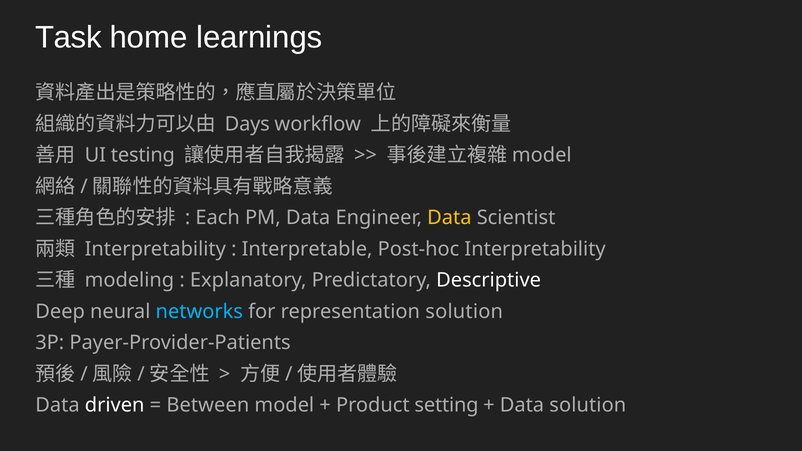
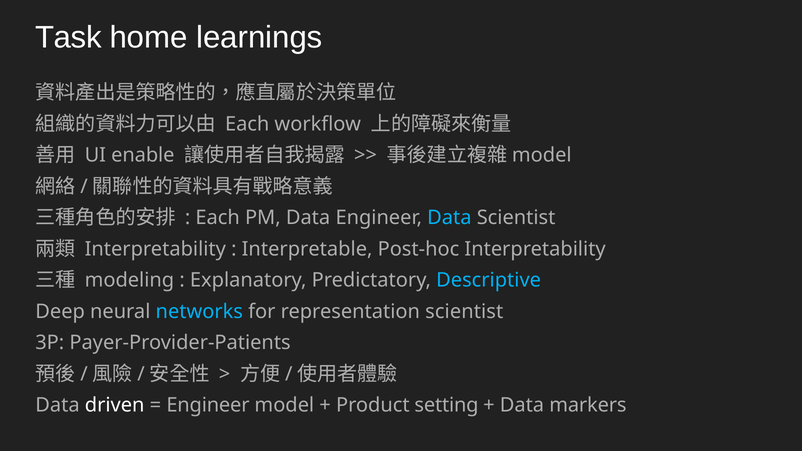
Days at (247, 124): Days -> Each
testing: testing -> enable
Data at (449, 218) colour: yellow -> light blue
Descriptive colour: white -> light blue
representation solution: solution -> scientist
Between at (208, 405): Between -> Engineer
Data solution: solution -> markers
